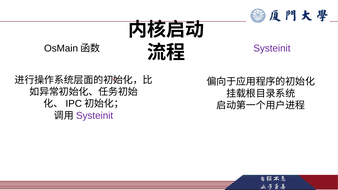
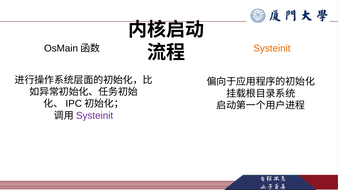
Systeinit at (272, 48) colour: purple -> orange
